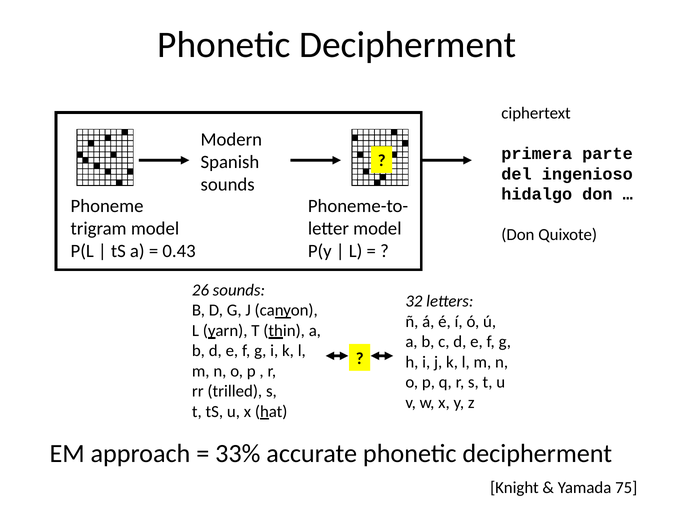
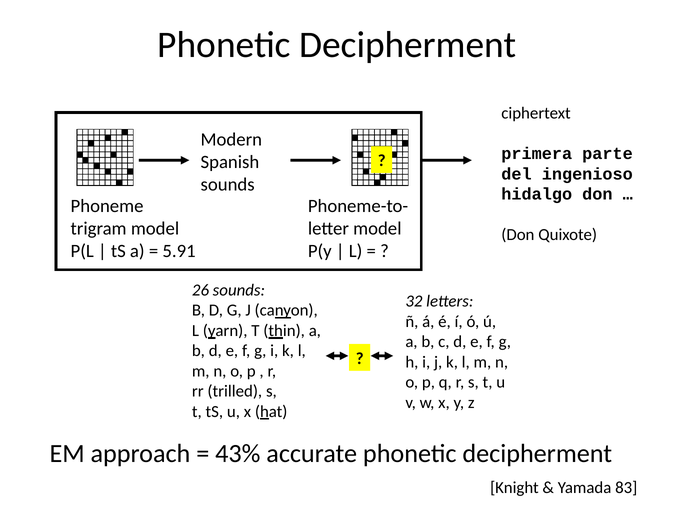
0.43: 0.43 -> 5.91
33%: 33% -> 43%
75: 75 -> 83
